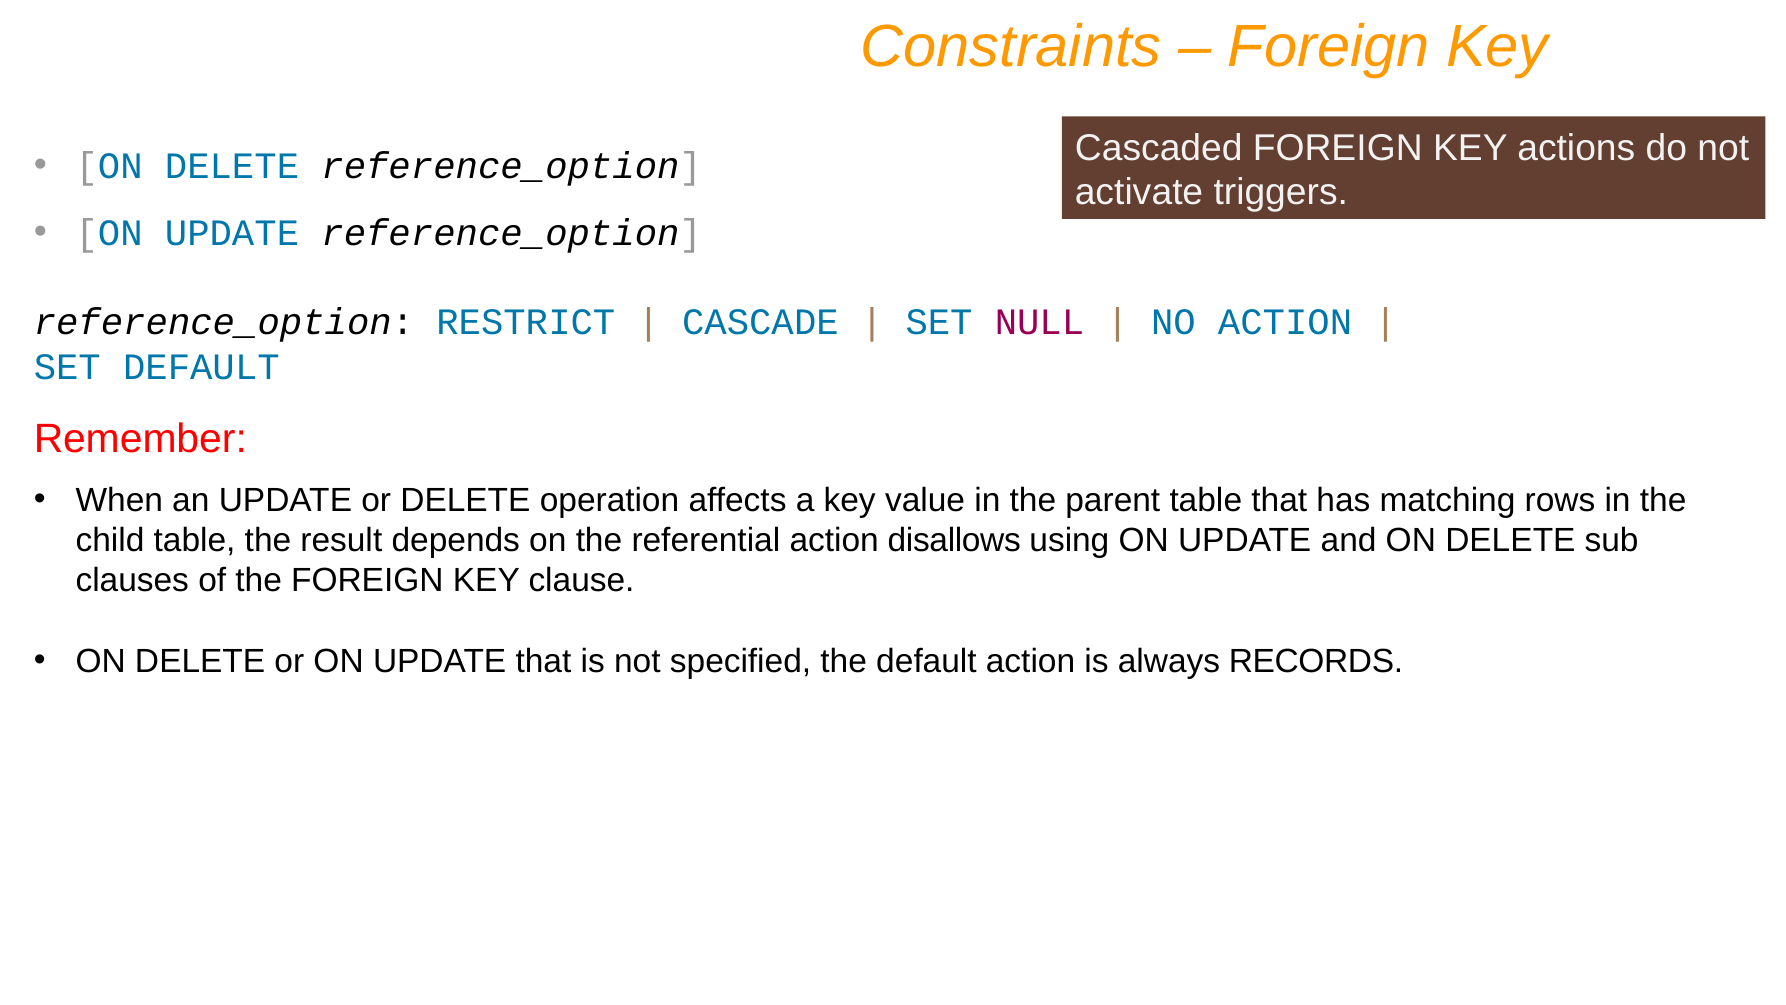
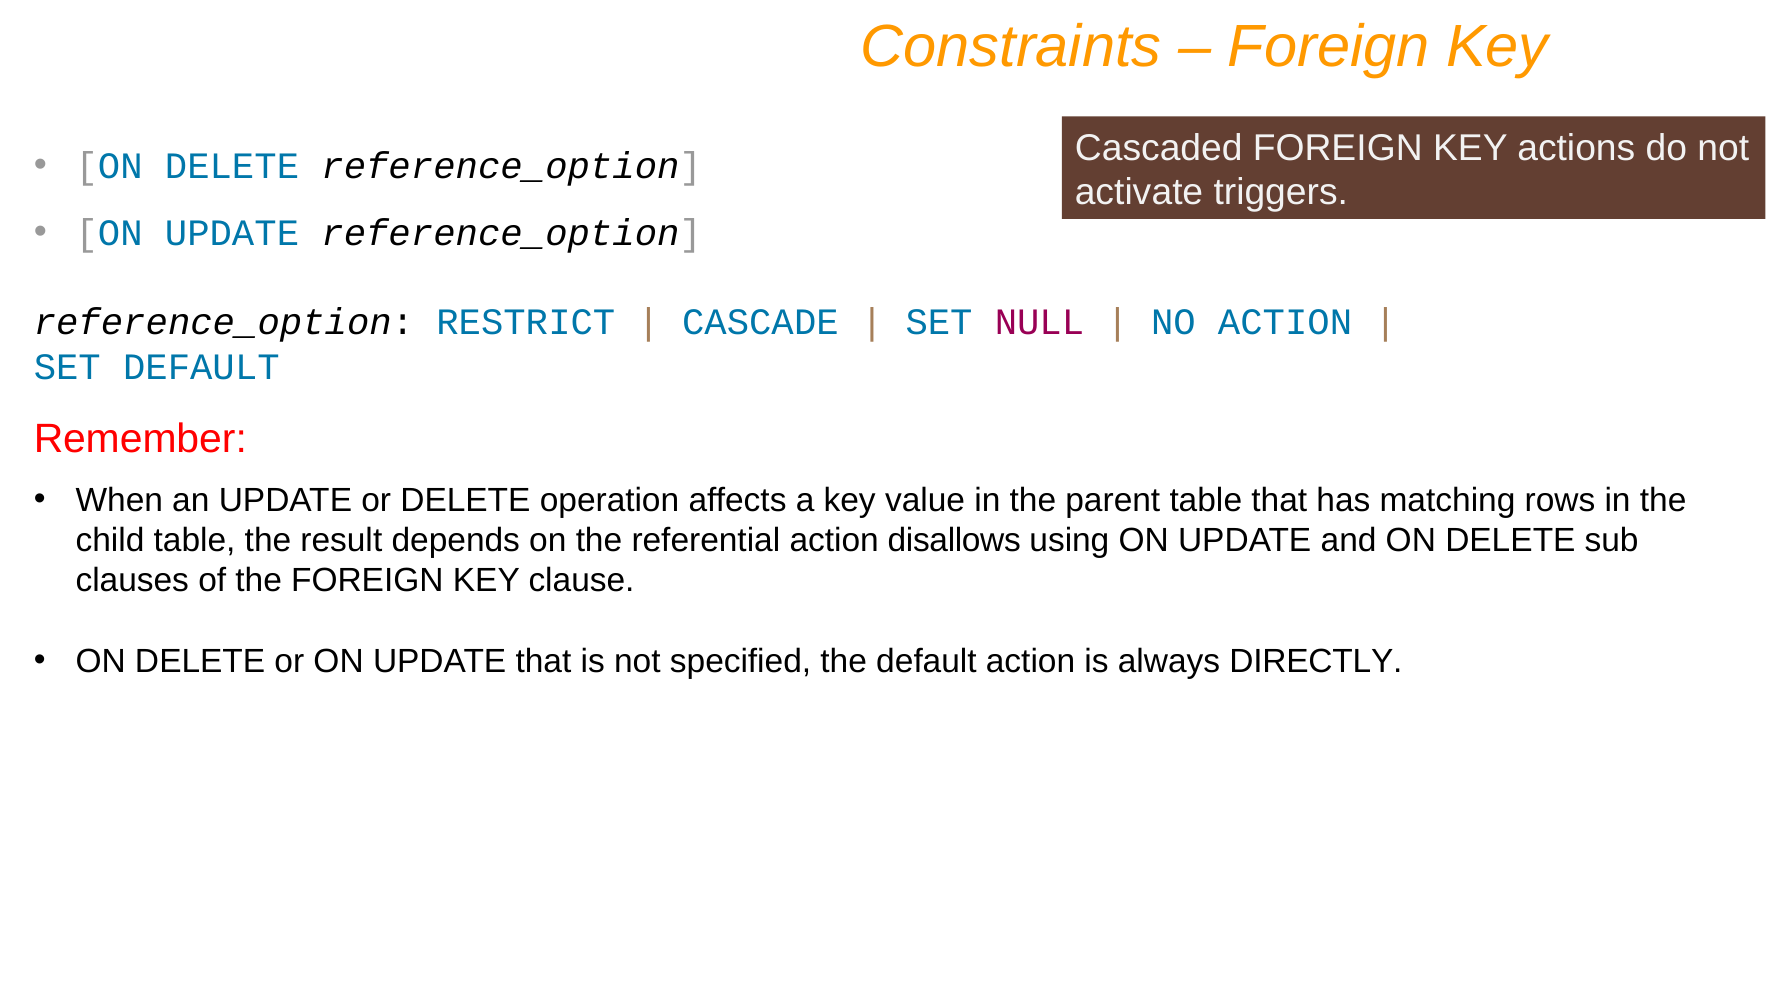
RECORDS: RECORDS -> DIRECTLY
